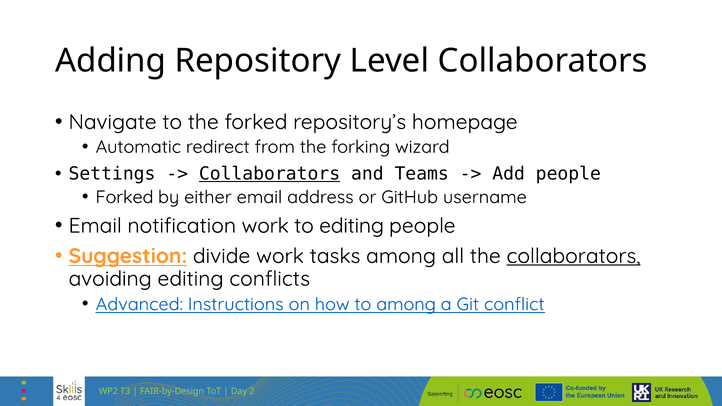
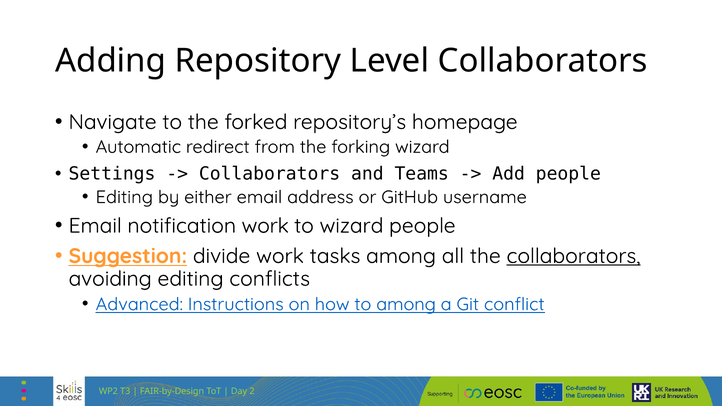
Collaborators at (270, 174) underline: present -> none
Forked at (124, 197): Forked -> Editing
to editing: editing -> wizard
